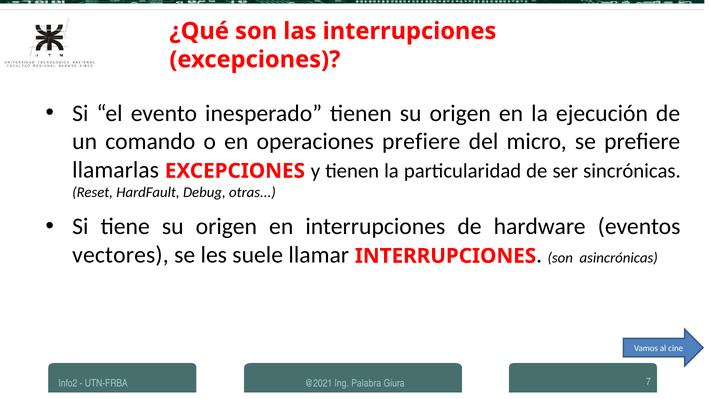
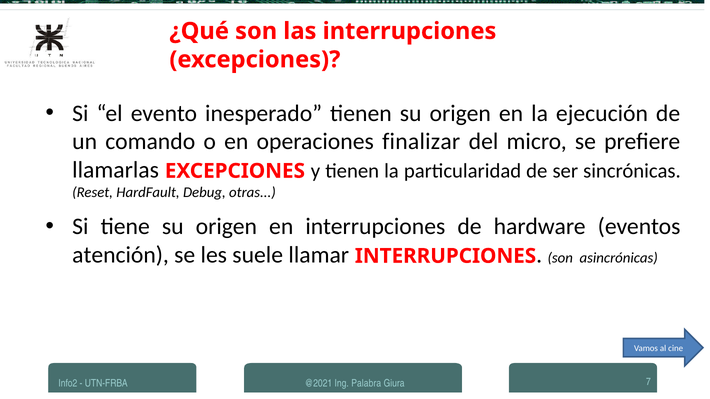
operaciones prefiere: prefiere -> finalizar
vectores: vectores -> atención
